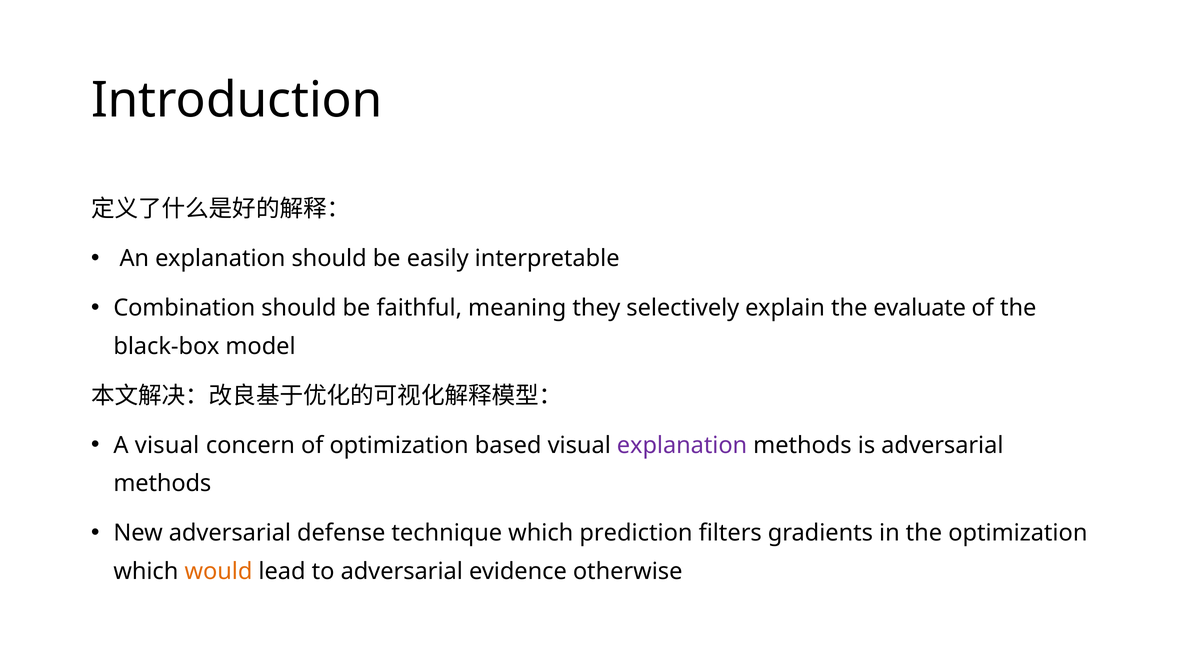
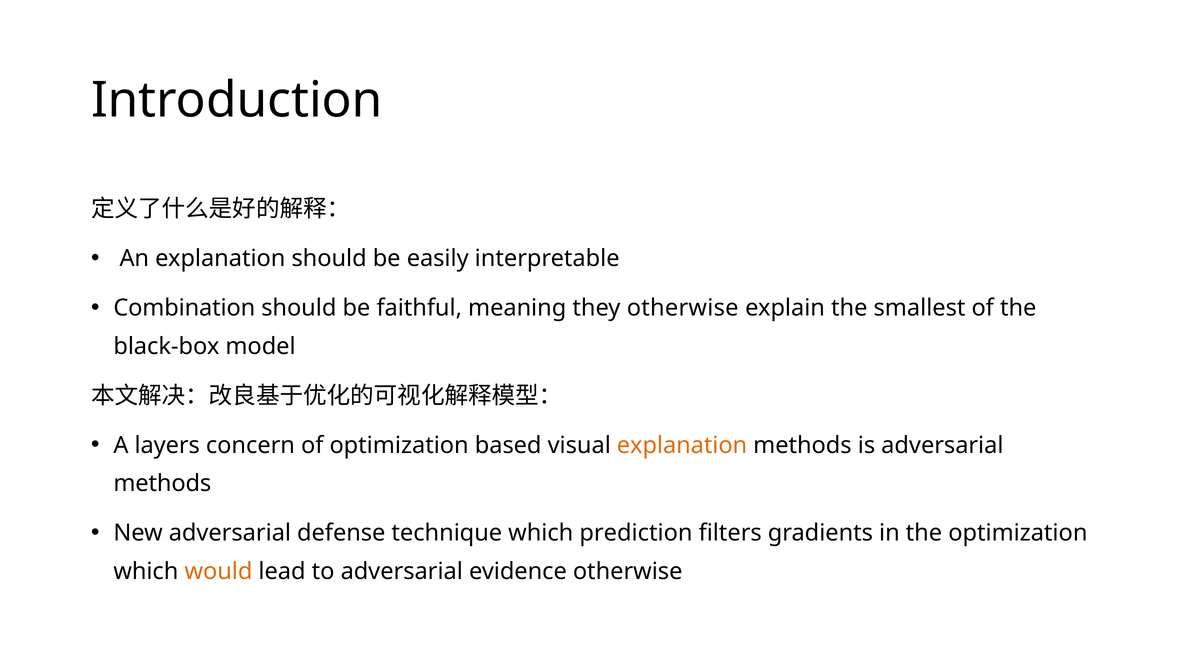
they selectively: selectively -> otherwise
evaluate: evaluate -> smallest
A visual: visual -> layers
explanation at (682, 445) colour: purple -> orange
